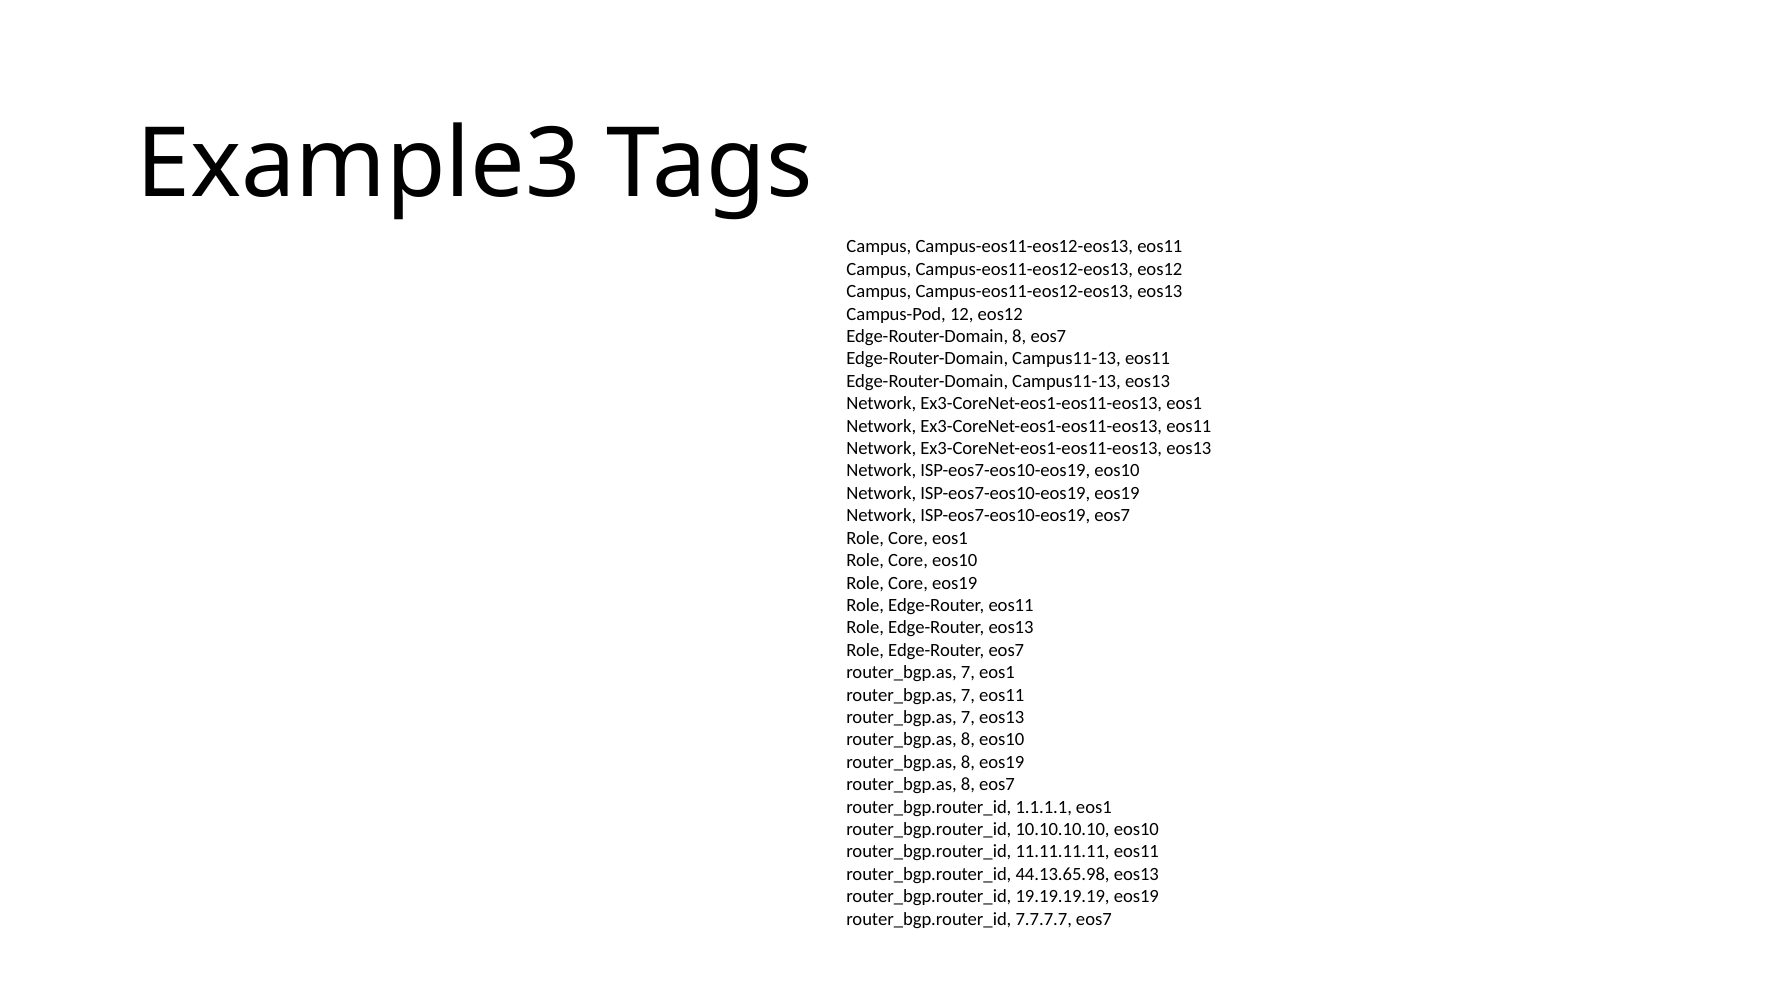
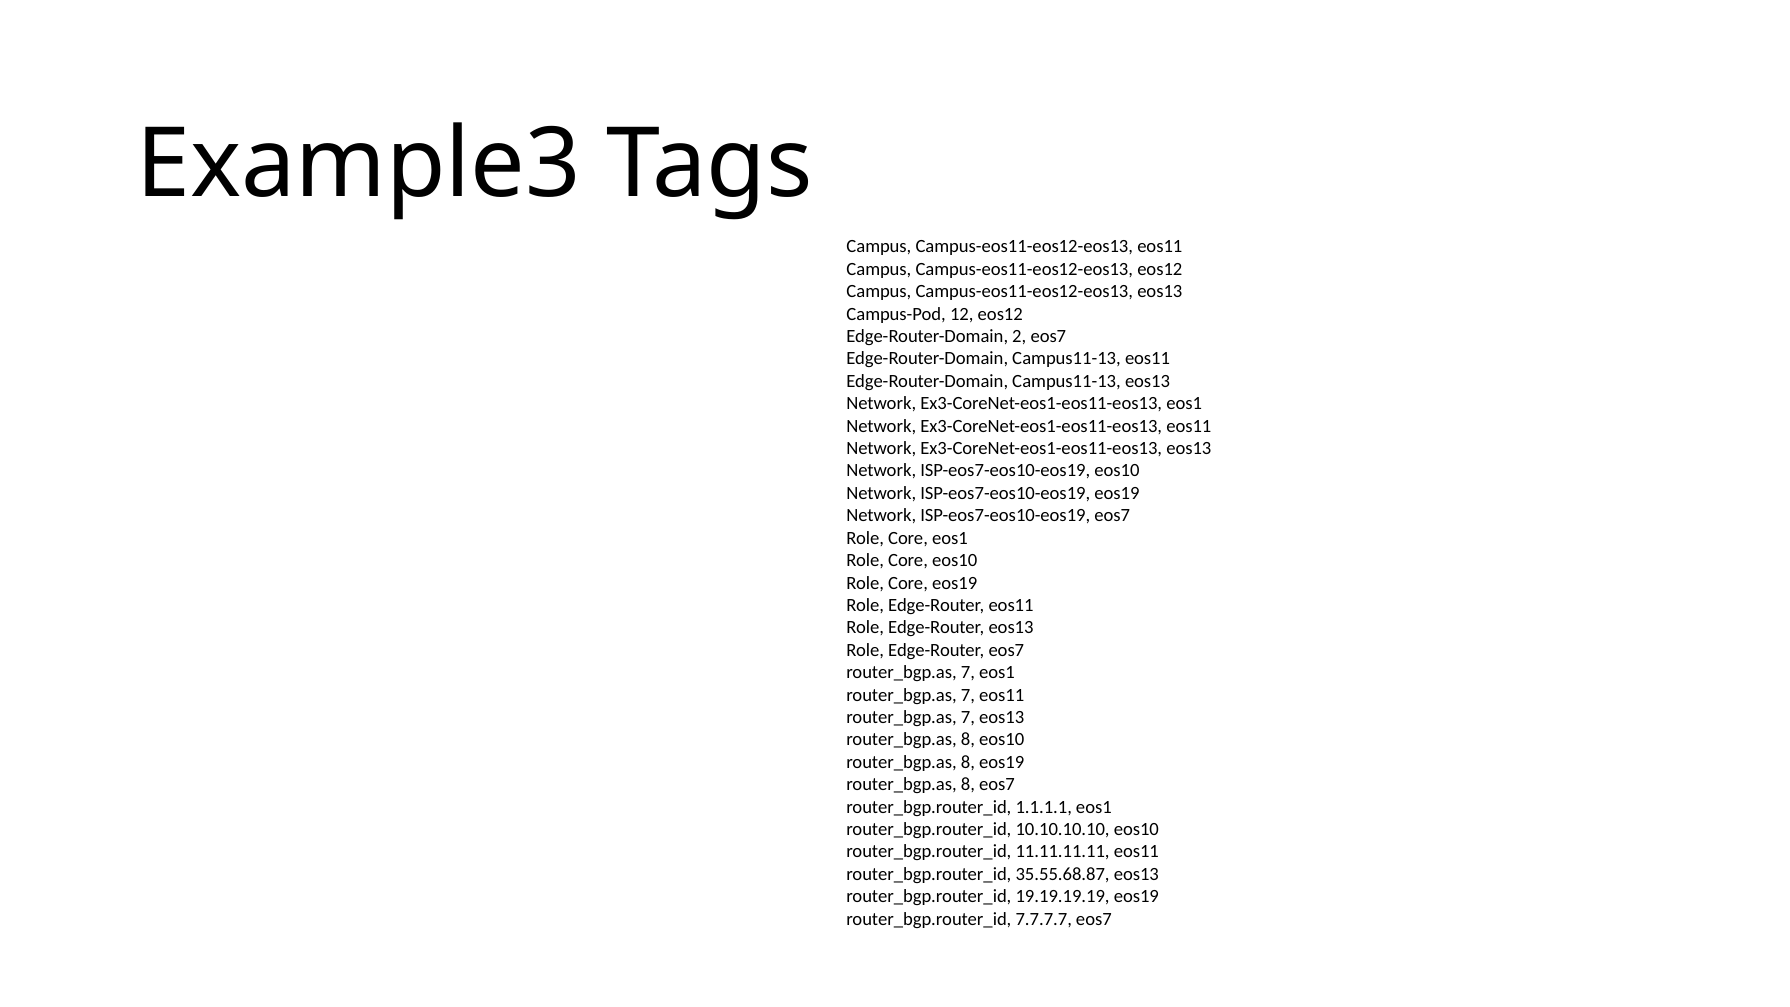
Edge-Router-Domain 8: 8 -> 2
44.13.65.98: 44.13.65.98 -> 35.55.68.87
